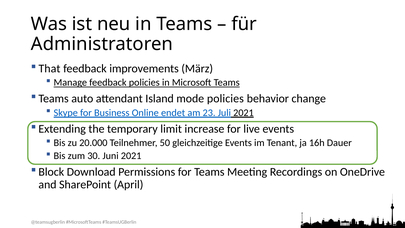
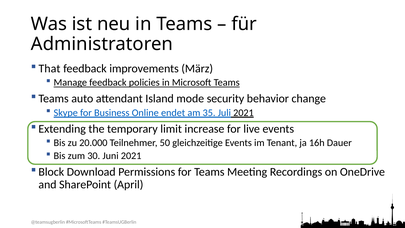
mode policies: policies -> security
23: 23 -> 35
